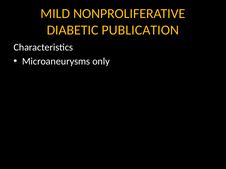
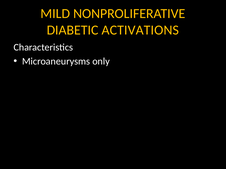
PUBLICATION: PUBLICATION -> ACTIVATIONS
